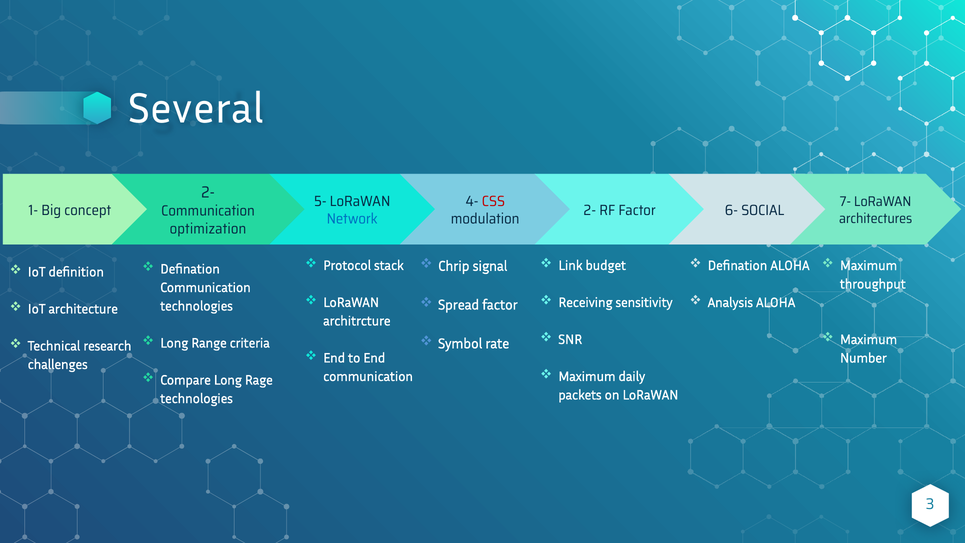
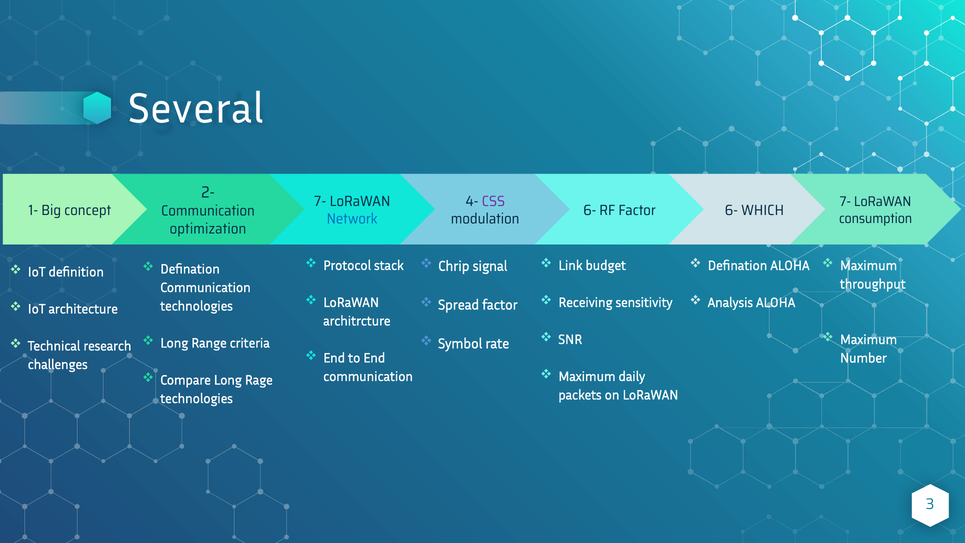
5- at (320, 201): 5- -> 7-
CSS colour: red -> purple
2- at (590, 210): 2- -> 6-
SOCIAL: SOCIAL -> WHICH
architectures: architectures -> consumption
